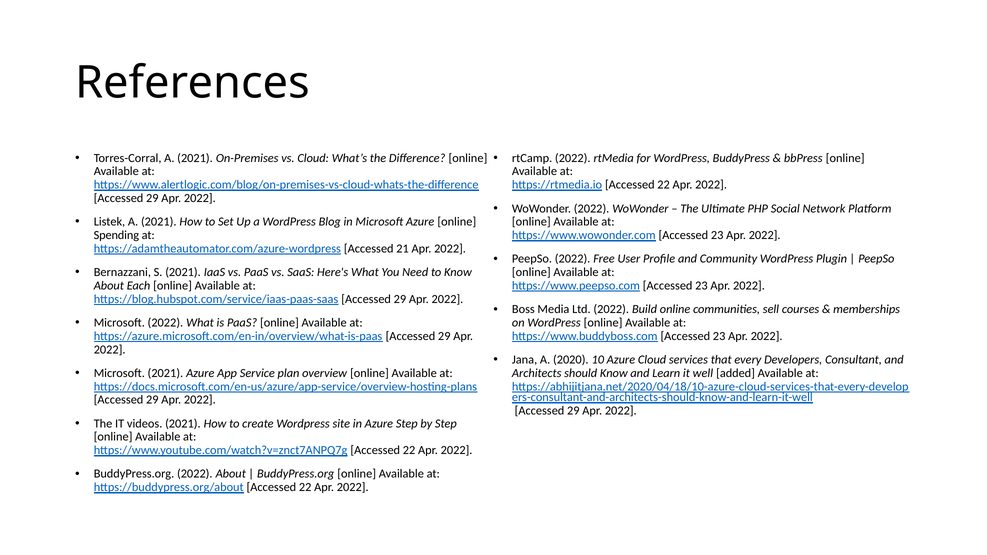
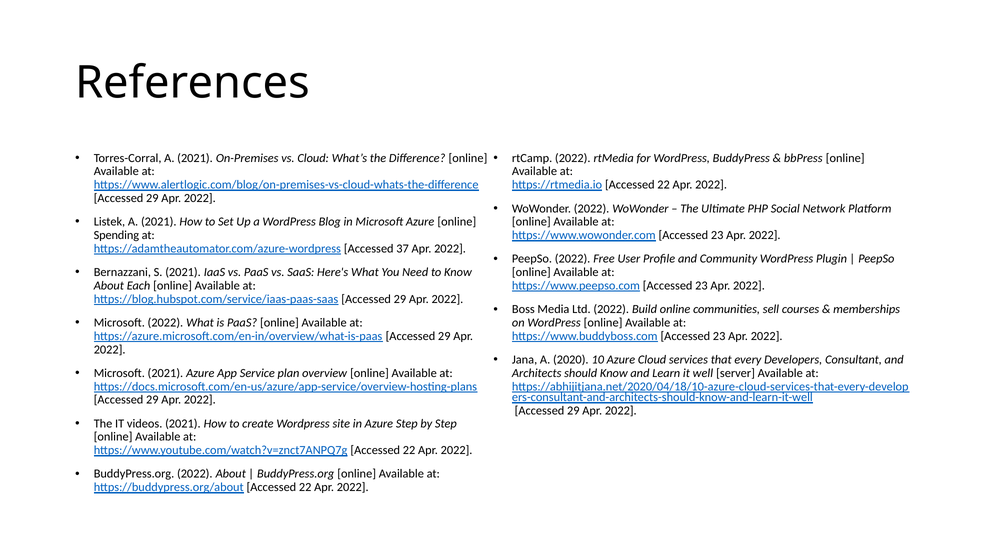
21: 21 -> 37
added: added -> server
